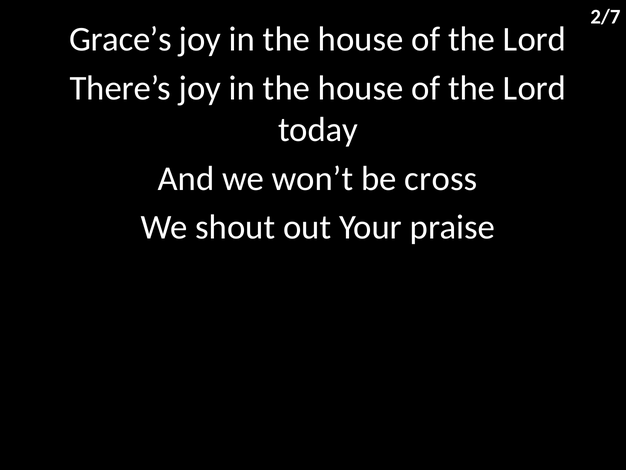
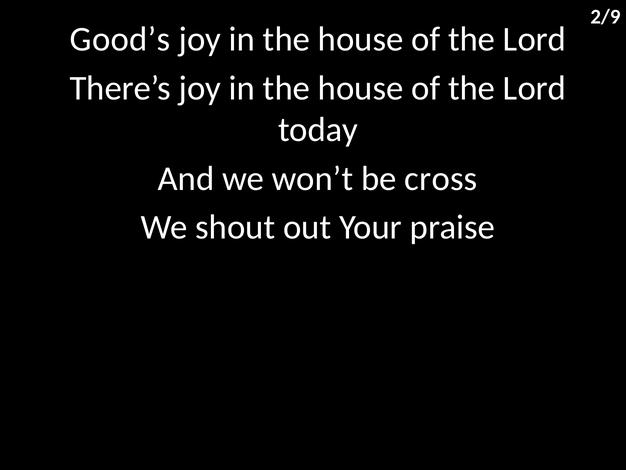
2/7: 2/7 -> 2/9
Grace’s: Grace’s -> Good’s
